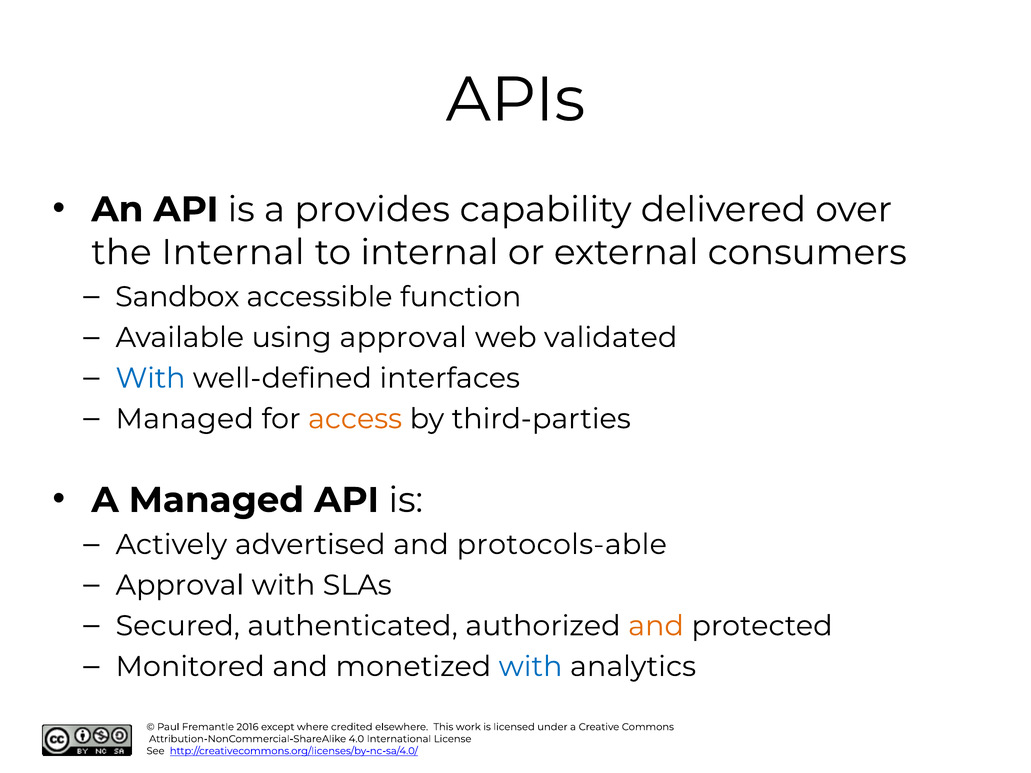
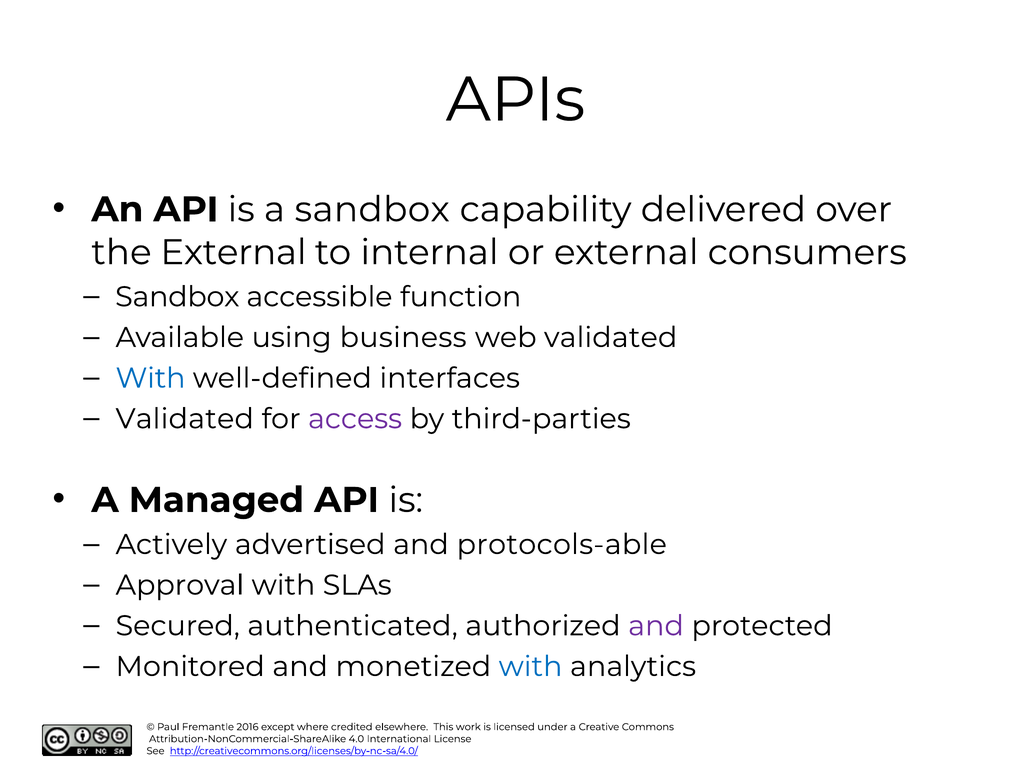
a provides: provides -> sandbox
the Internal: Internal -> External
using approval: approval -> business
Managed at (185, 419): Managed -> Validated
access colour: orange -> purple
and at (656, 626) colour: orange -> purple
